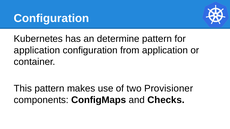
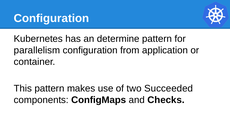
application at (37, 50): application -> parallelism
Provisioner: Provisioner -> Succeeded
